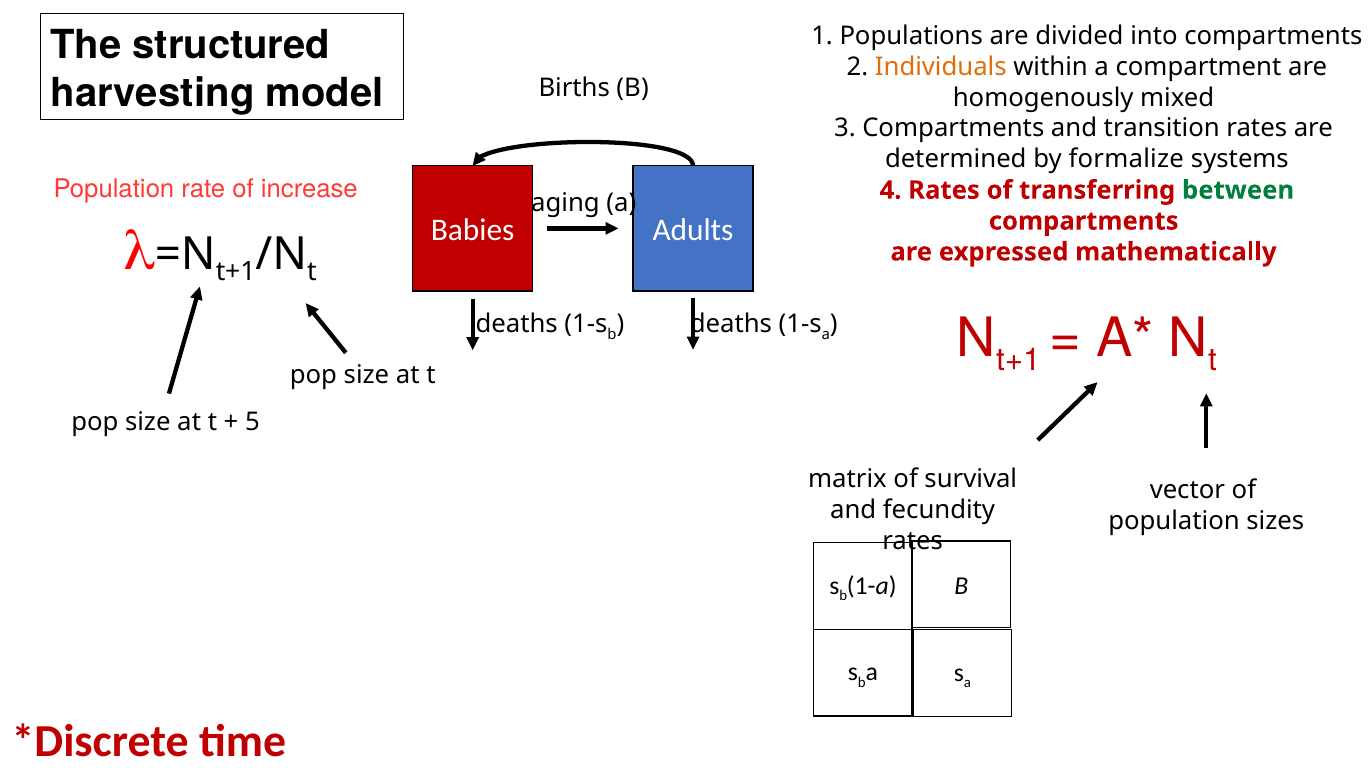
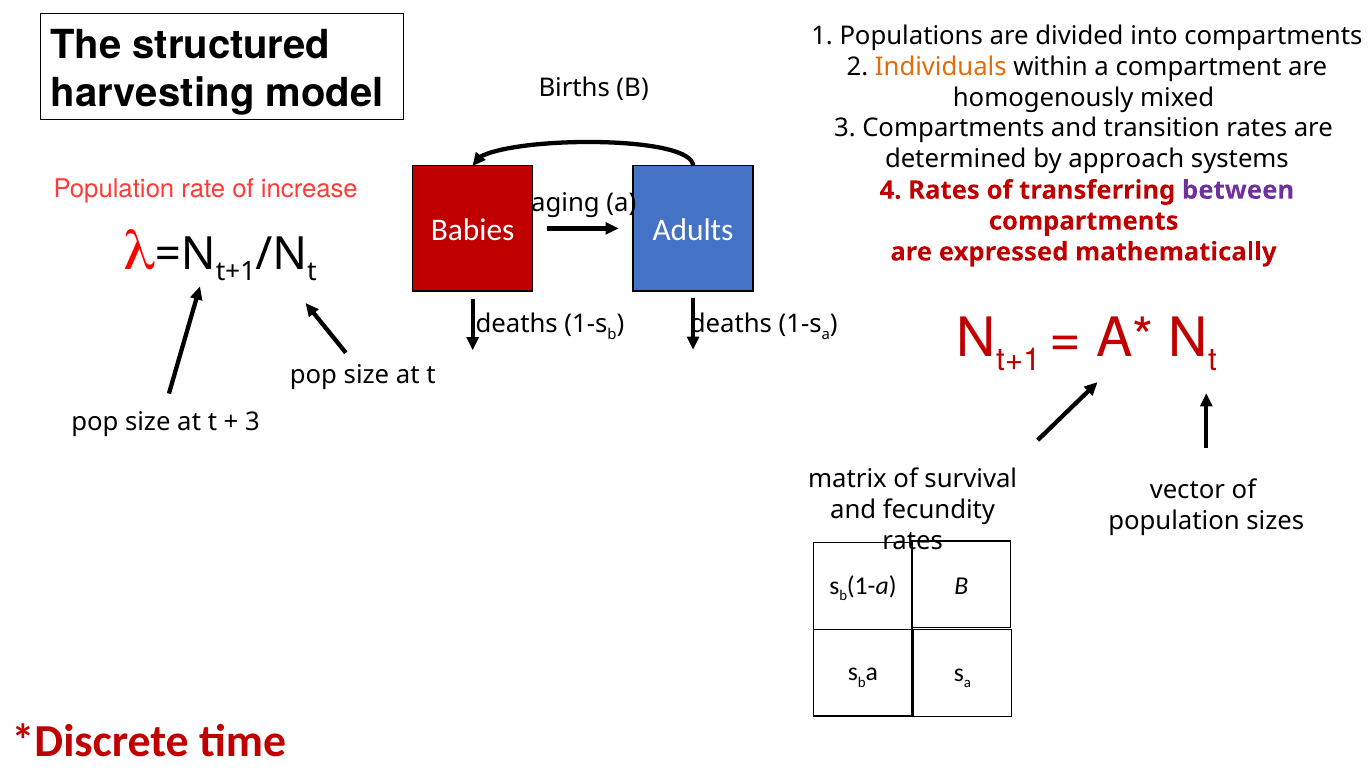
formalize: formalize -> approach
between colour: green -> purple
5 at (253, 422): 5 -> 3
